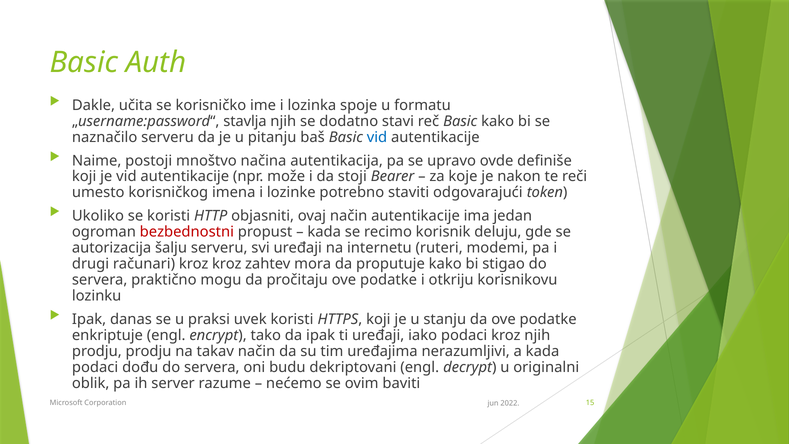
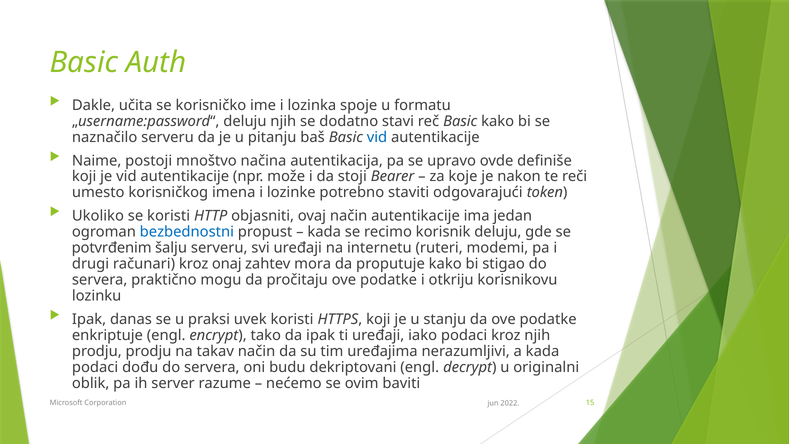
„username:password“ stavlja: stavlja -> deluju
bezbednostni colour: red -> blue
autorizacija: autorizacija -> potvrđenim
kroz kroz: kroz -> onaj
